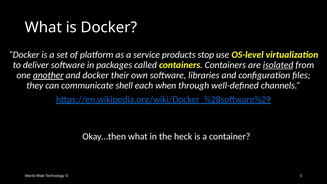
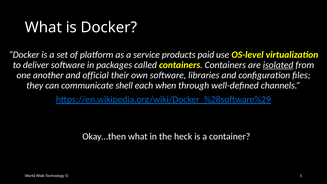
stop: stop -> paid
another underline: present -> none
and docker: docker -> official
